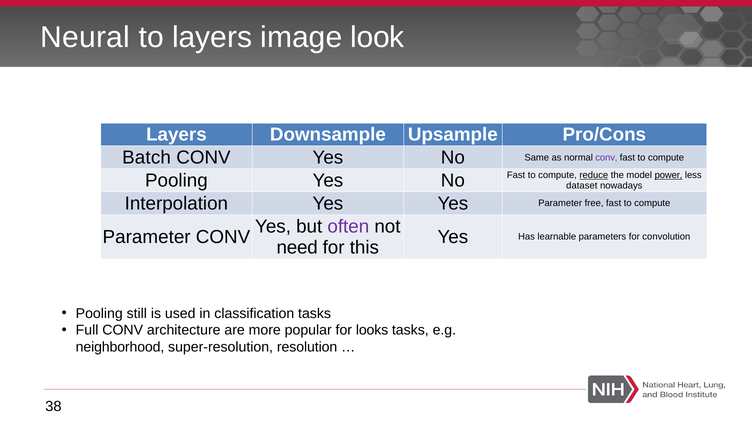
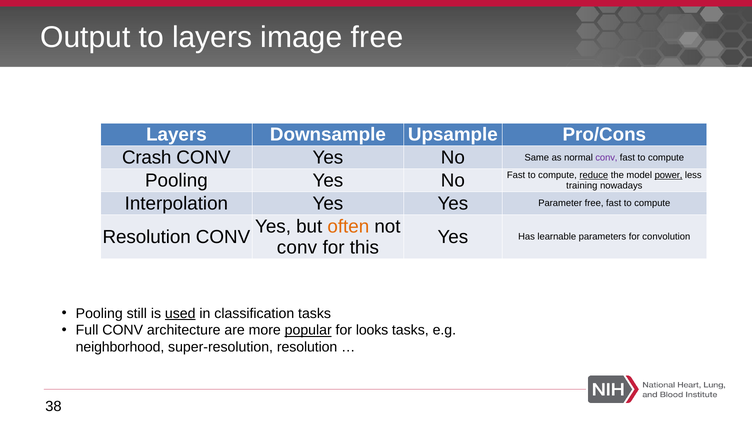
Neural: Neural -> Output
image look: look -> free
Batch: Batch -> Crash
dataset: dataset -> training
often colour: purple -> orange
Parameter at (147, 237): Parameter -> Resolution
need at (297, 247): need -> conv
used underline: none -> present
popular underline: none -> present
